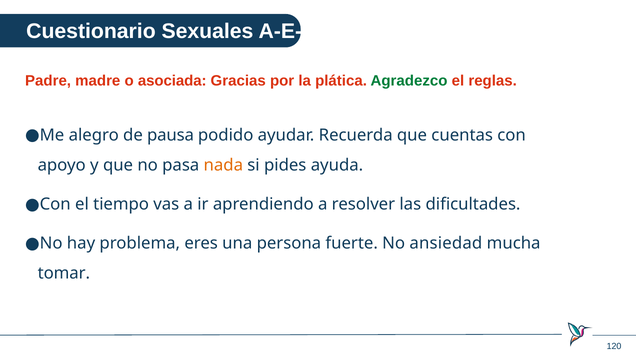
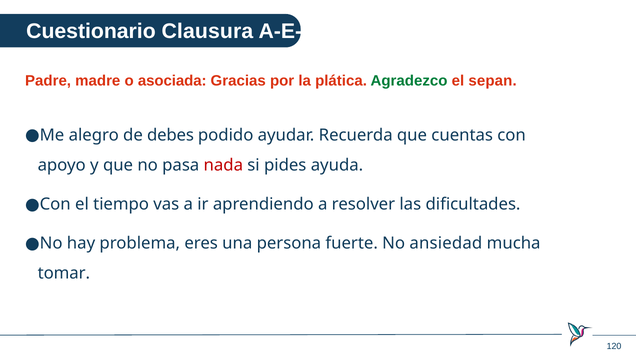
Sexuales: Sexuales -> Clausura
reglas: reglas -> sepan
pausa: pausa -> debes
nada colour: orange -> red
